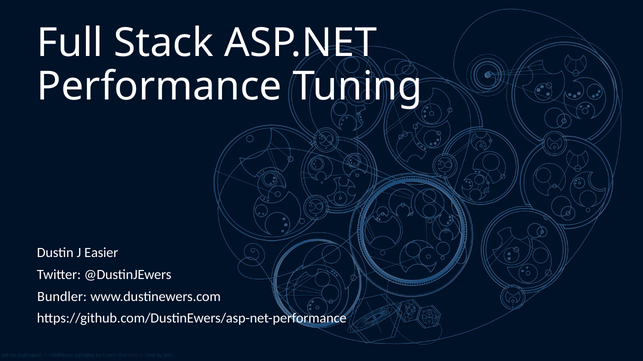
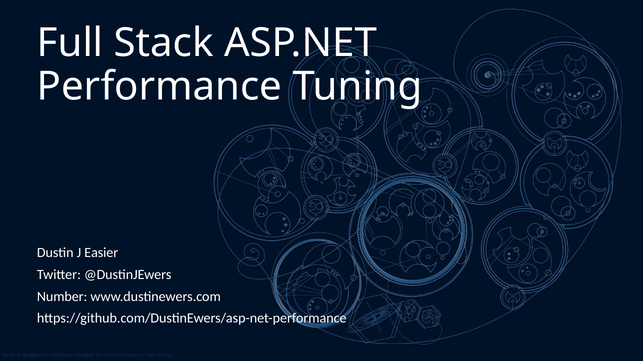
Bundler: Bundler -> Number
